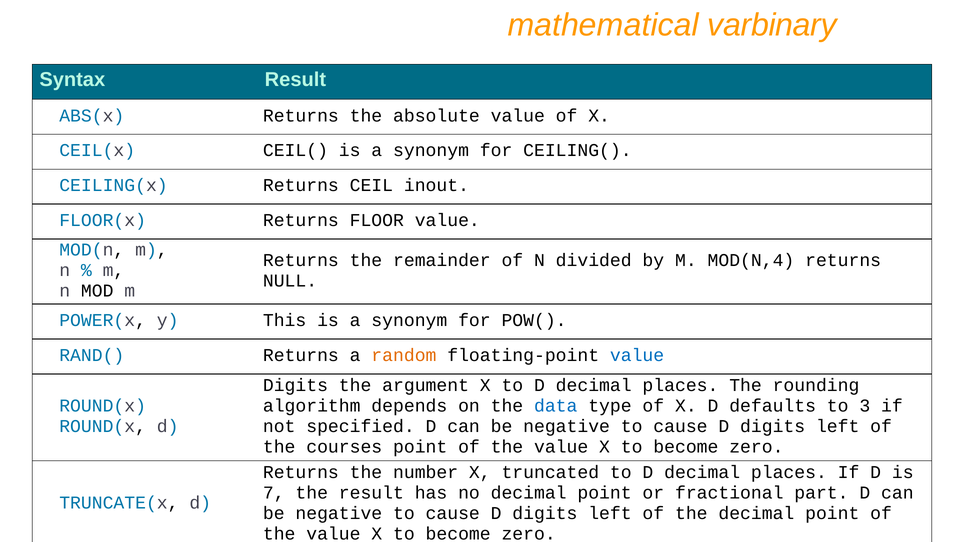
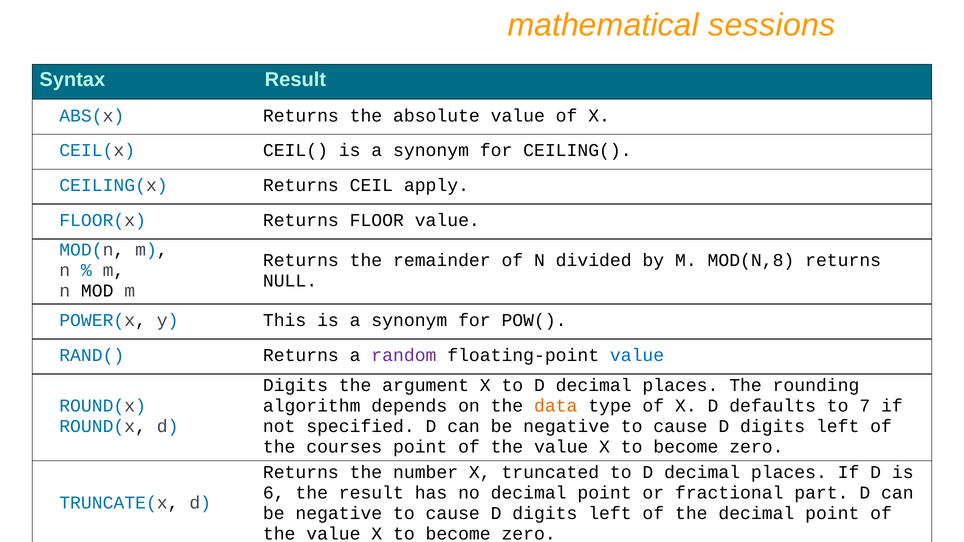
varbinary: varbinary -> sessions
inout: inout -> apply
MOD(N,4: MOD(N,4 -> MOD(N,8
random colour: orange -> purple
data colour: blue -> orange
3: 3 -> 7
7: 7 -> 6
